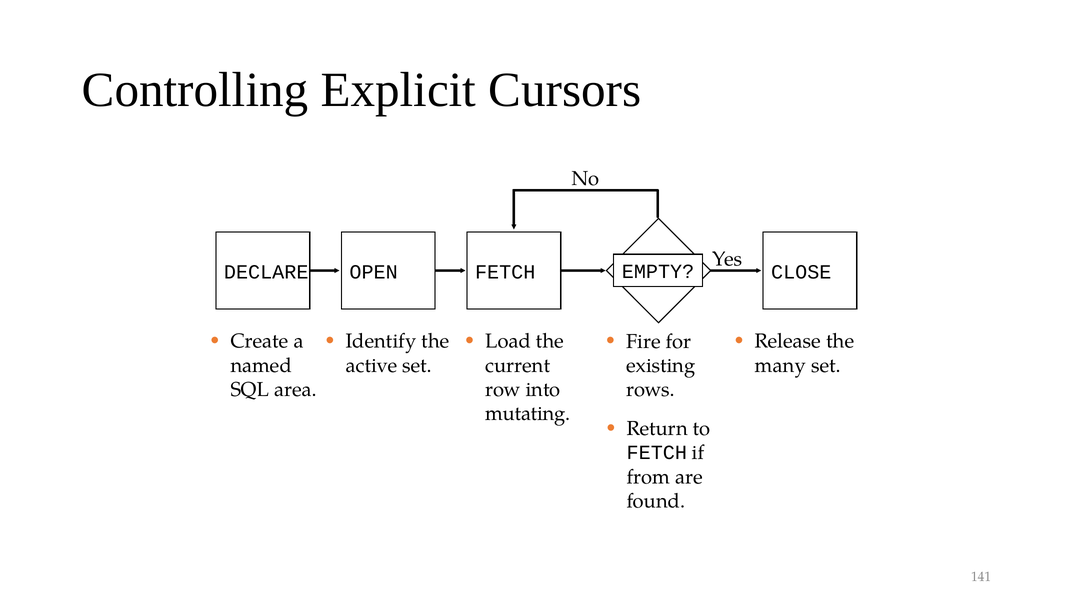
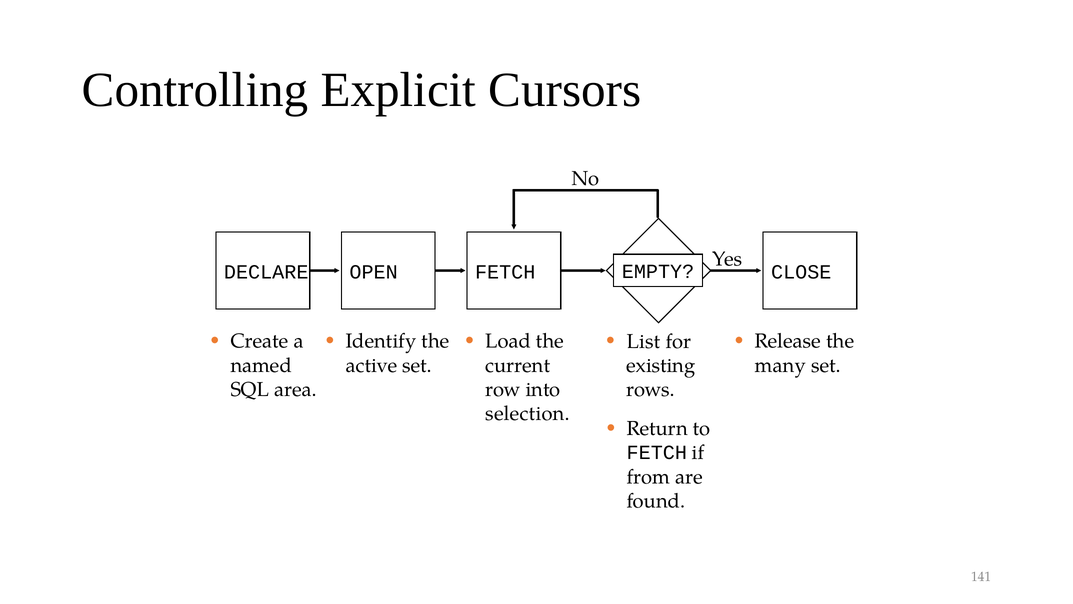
Fire: Fire -> List
mutating: mutating -> selection
